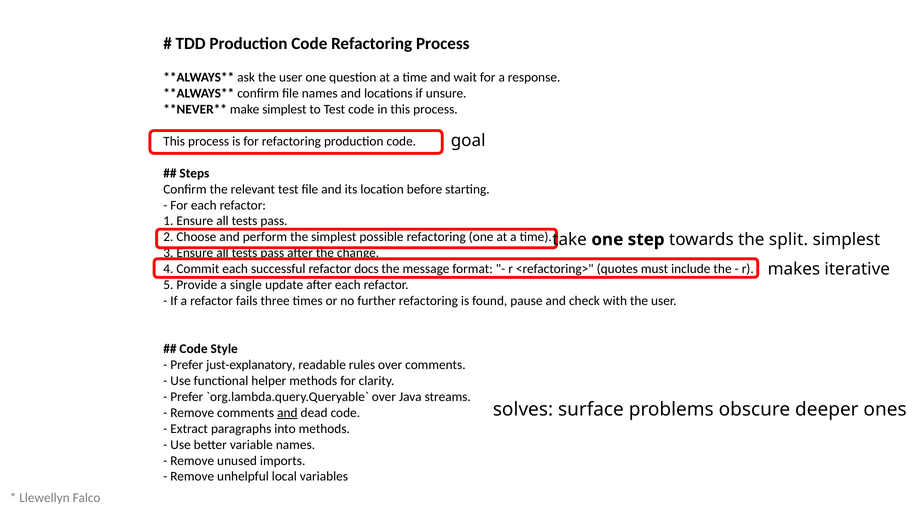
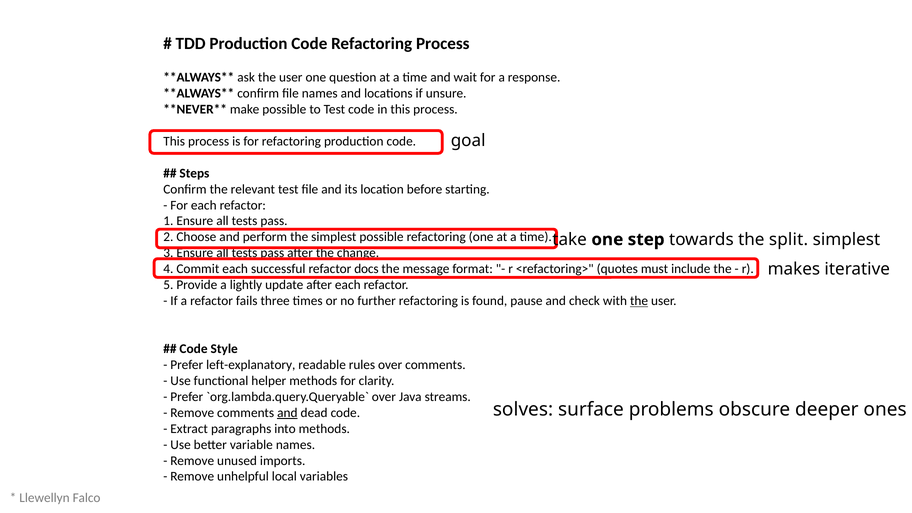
make simplest: simplest -> possible
single: single -> lightly
the at (639, 301) underline: none -> present
just-explanatory: just-explanatory -> left-explanatory
